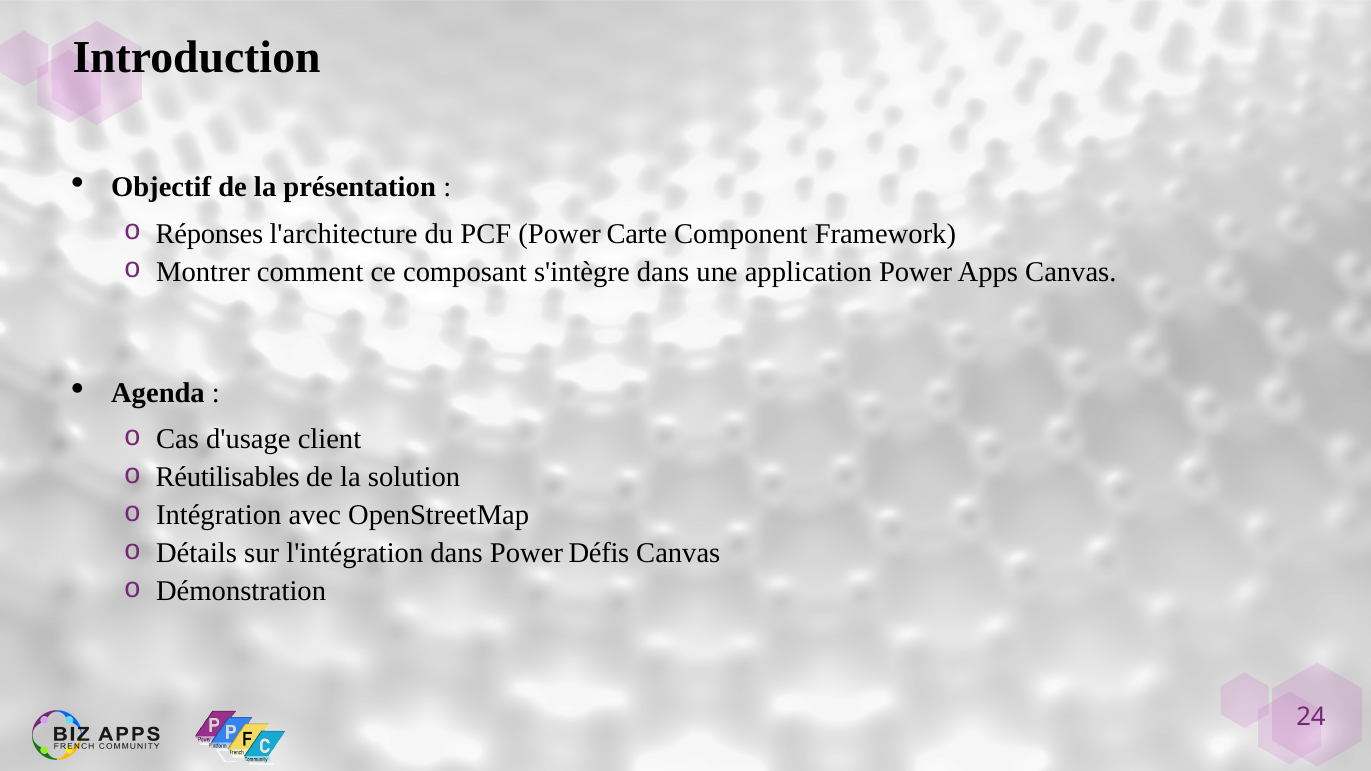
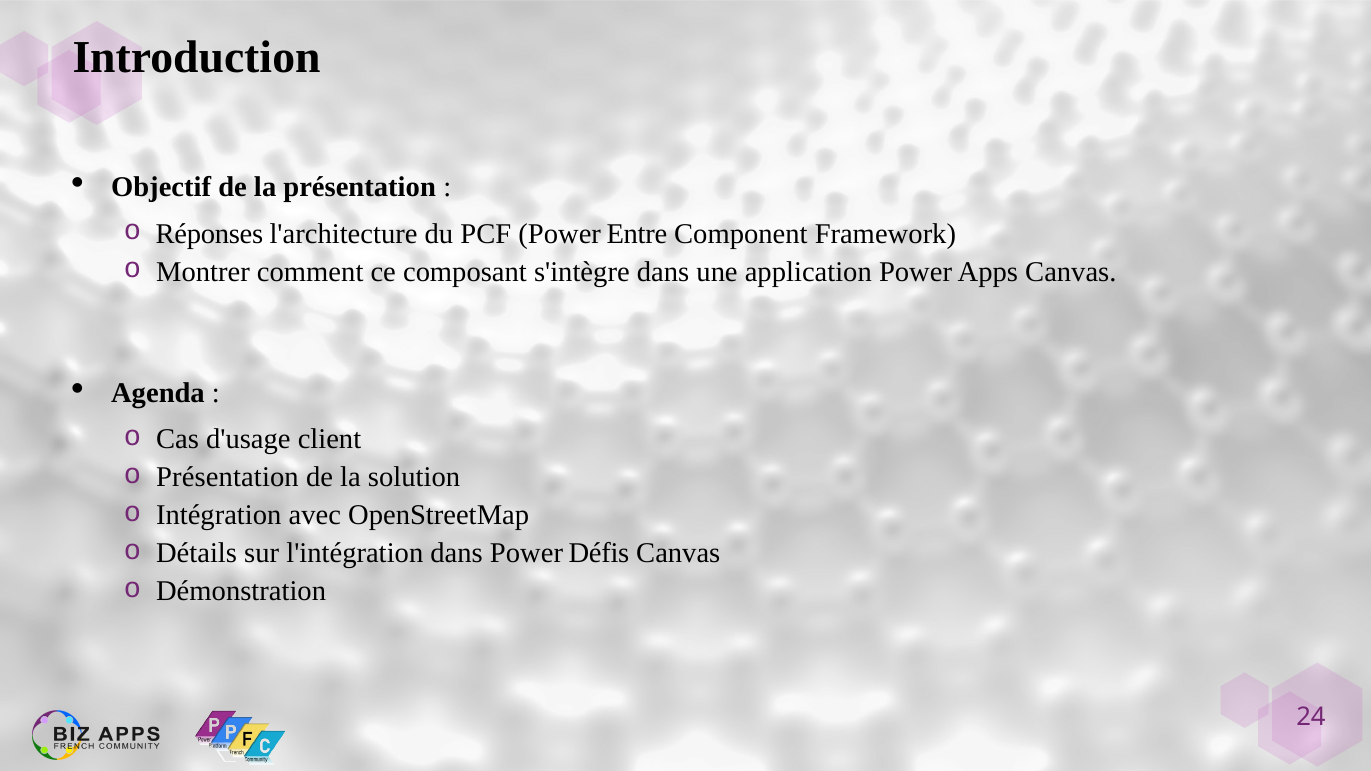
Carte: Carte -> Entre
Réutilisables at (228, 478): Réutilisables -> Présentation
